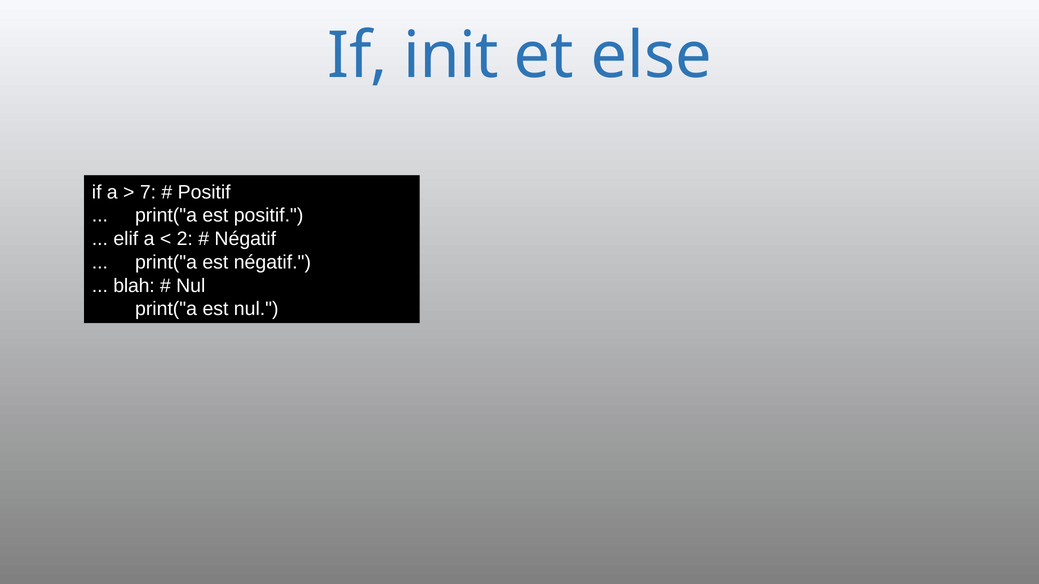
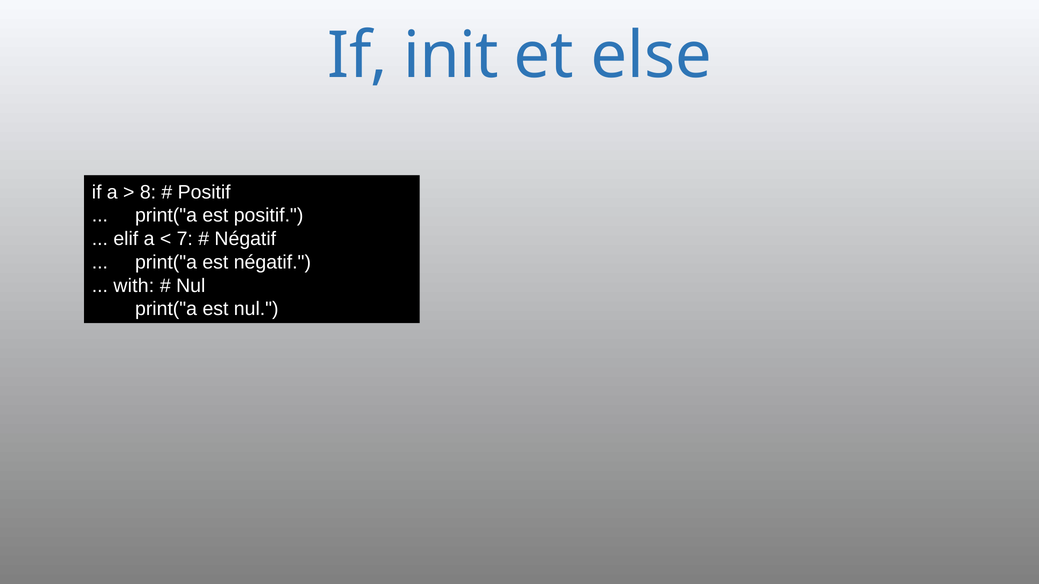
7: 7 -> 8
2: 2 -> 7
blah: blah -> with
